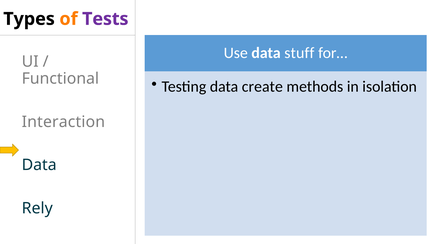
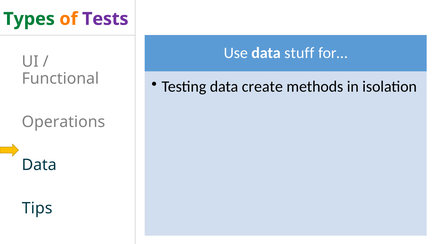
Types colour: black -> green
Interaction: Interaction -> Operations
Rely: Rely -> Tips
